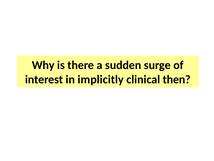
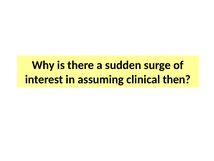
implicitly: implicitly -> assuming
